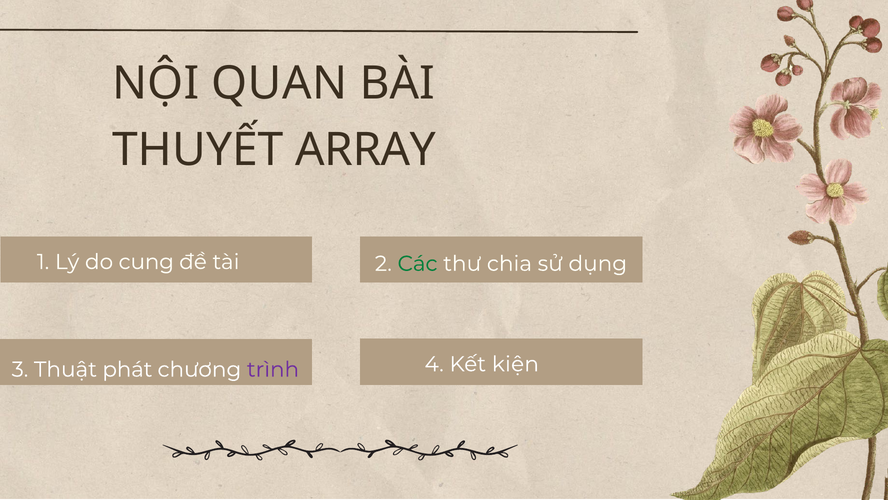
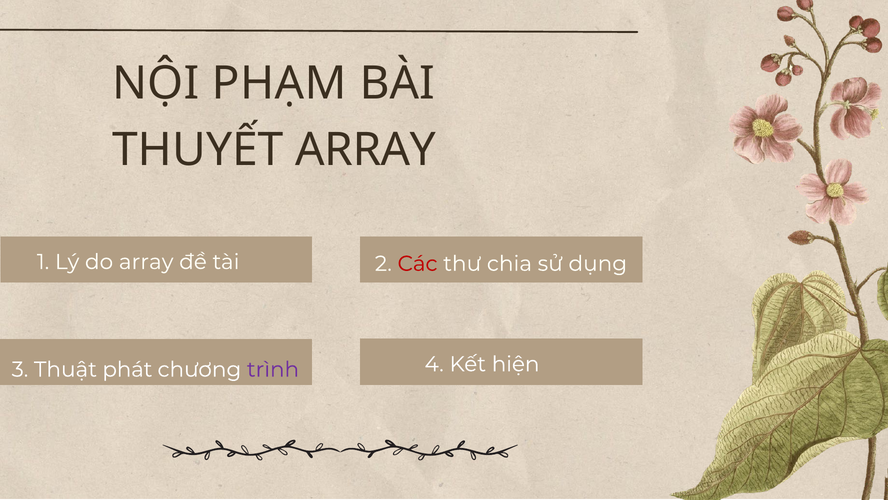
QUAN: QUAN -> PHẠM
do cung: cung -> array
Các colour: green -> red
kiện: kiện -> hiện
